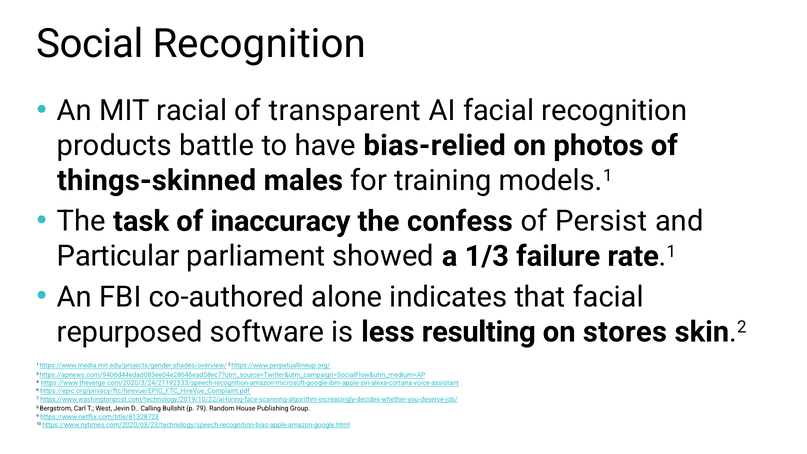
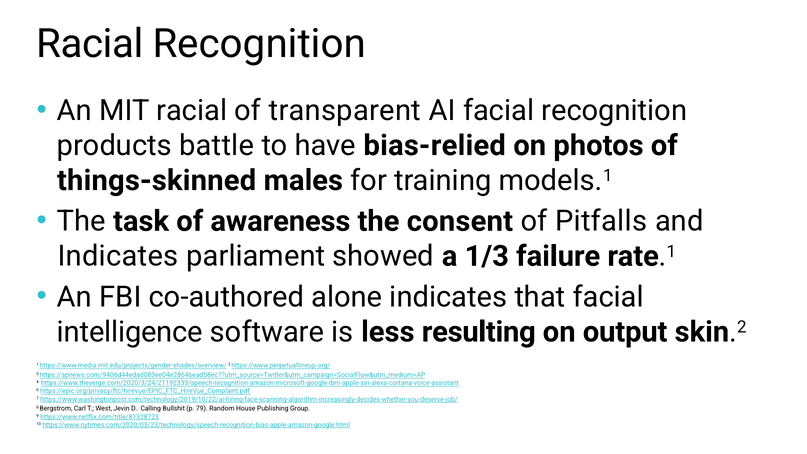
Social at (90, 44): Social -> Racial
inaccuracy: inaccuracy -> awareness
confess: confess -> consent
Persist: Persist -> Pitfalls
Particular at (118, 256): Particular -> Indicates
repurposed: repurposed -> intelligence
stores: stores -> output
